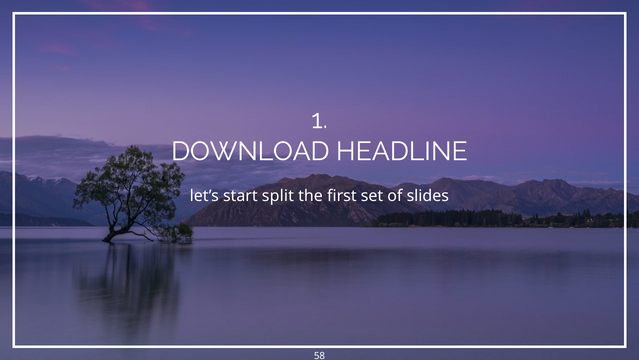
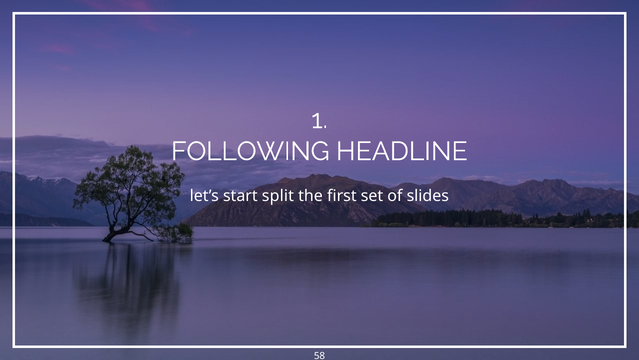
DOWNLOAD: DOWNLOAD -> FOLLOWING
